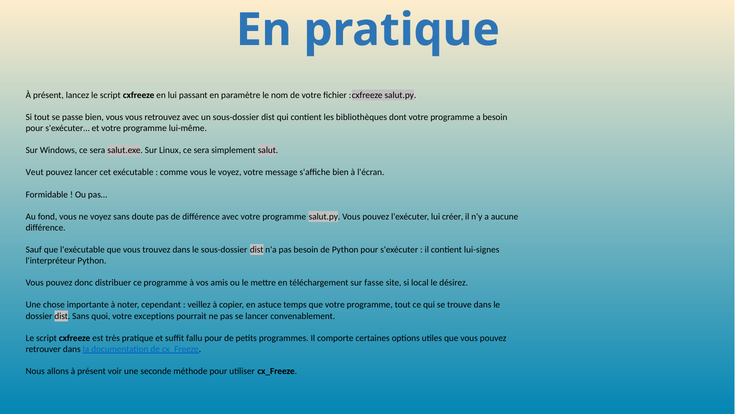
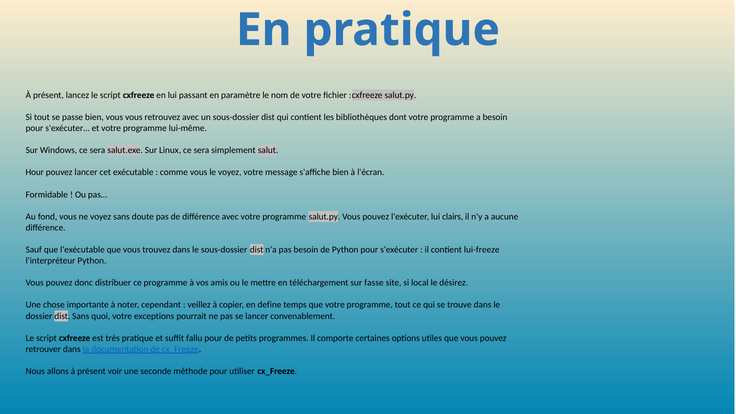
Veut: Veut -> Hour
créer: créer -> clairs
lui-signes: lui-signes -> lui-freeze
astuce: astuce -> define
